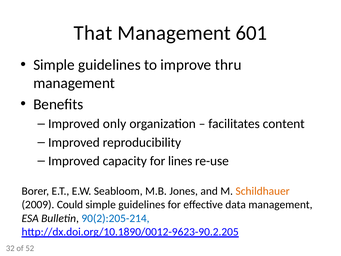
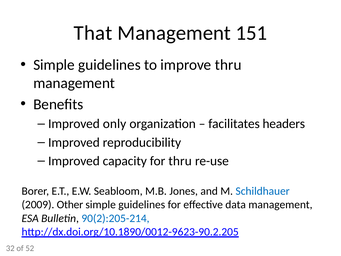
601: 601 -> 151
content: content -> headers
for lines: lines -> thru
Schildhauer colour: orange -> blue
Could: Could -> Other
